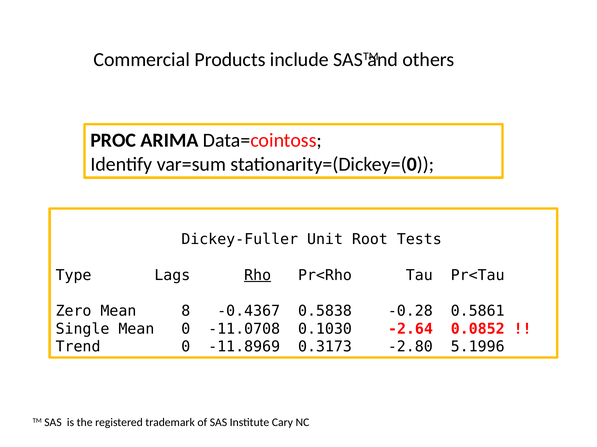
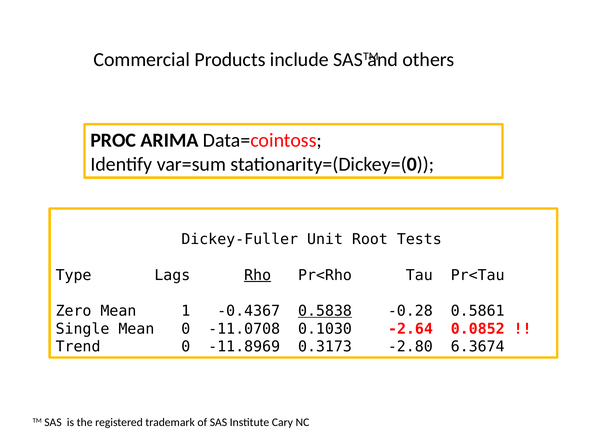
8: 8 -> 1
0.5838 underline: none -> present
5.1996: 5.1996 -> 6.3674
